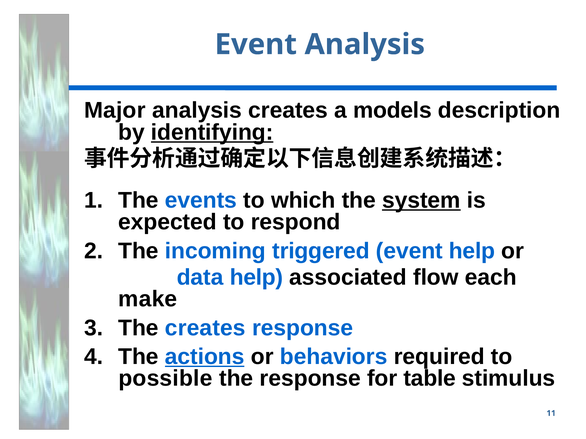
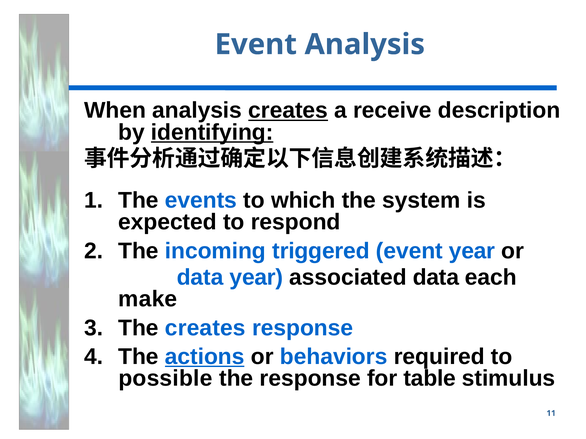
Major: Major -> When
creates at (288, 111) underline: none -> present
models: models -> receive
system underline: present -> none
event help: help -> year
data help: help -> year
associated flow: flow -> data
